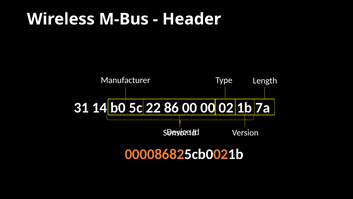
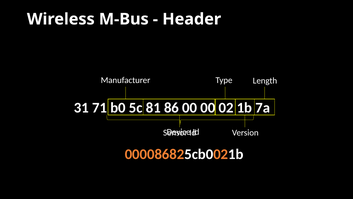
14: 14 -> 71
22: 22 -> 81
